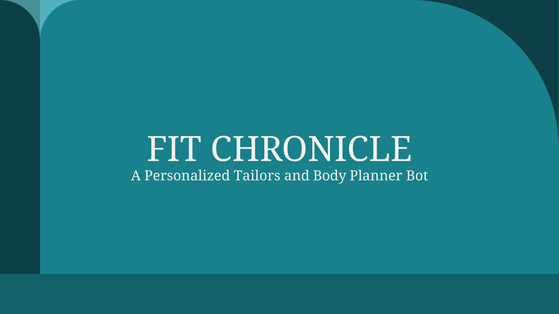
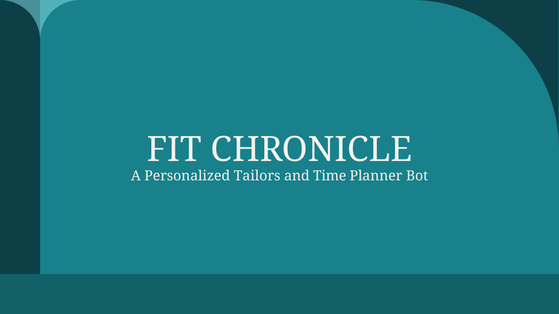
Body: Body -> Time
